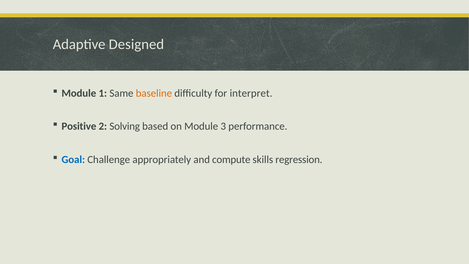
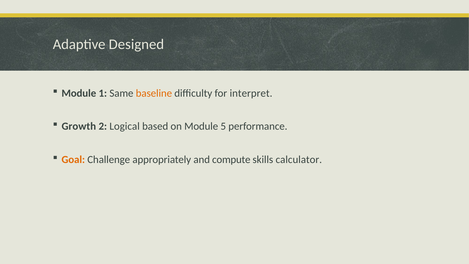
Positive: Positive -> Growth
Solving: Solving -> Logical
3: 3 -> 5
Goal colour: blue -> orange
regression: regression -> calculator
